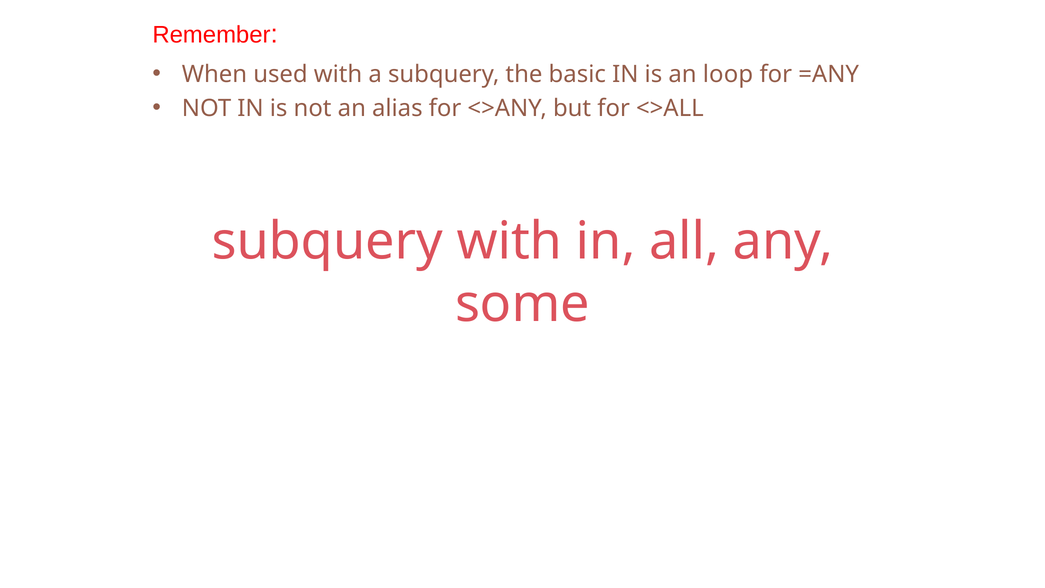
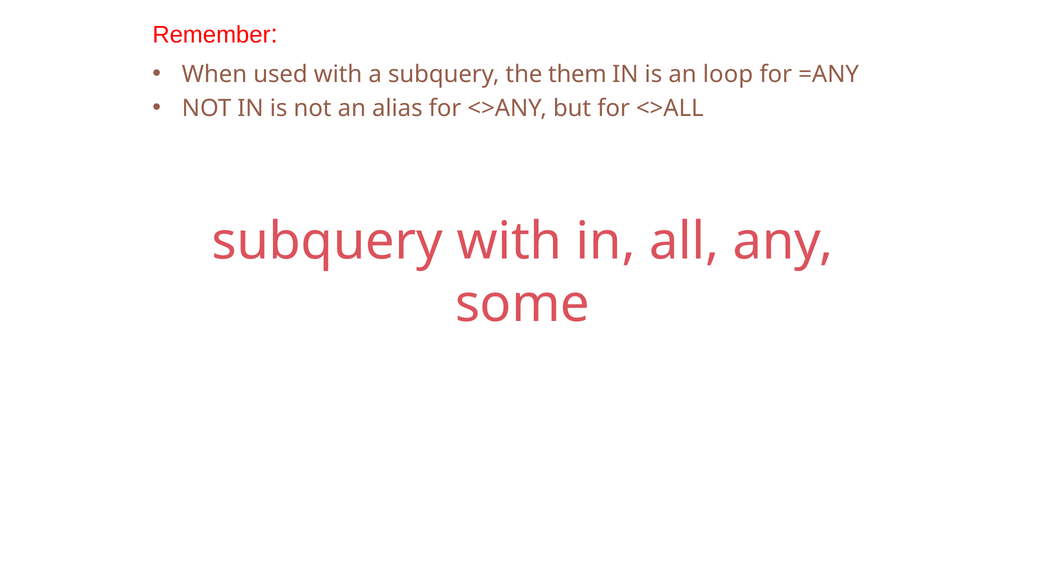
basic: basic -> them
